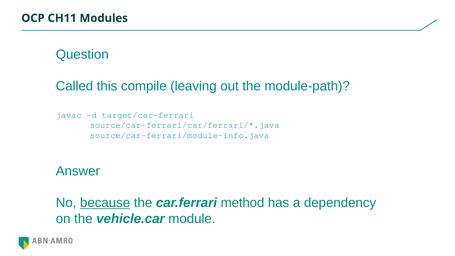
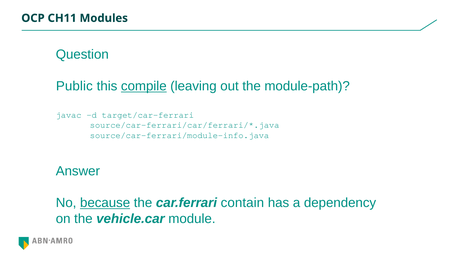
Called: Called -> Public
compile underline: none -> present
method: method -> contain
